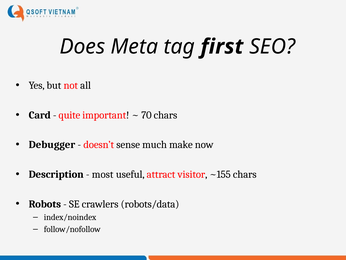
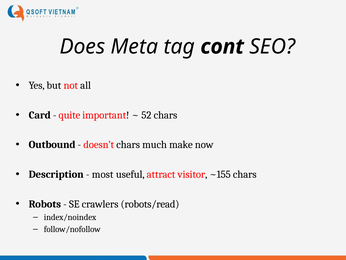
first: first -> cont
70: 70 -> 52
Debugger: Debugger -> Outbound
doesn’t sense: sense -> chars
robots/data: robots/data -> robots/read
